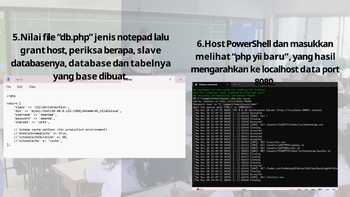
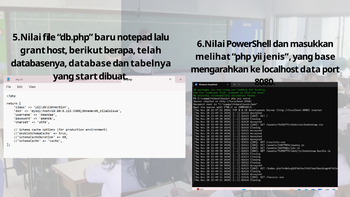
jenis: jenis -> baru
6.Host: 6.Host -> 6.Nilai
periksa: periksa -> berikut
slave: slave -> telah
baru: baru -> jenis
hasil: hasil -> base
base: base -> start
